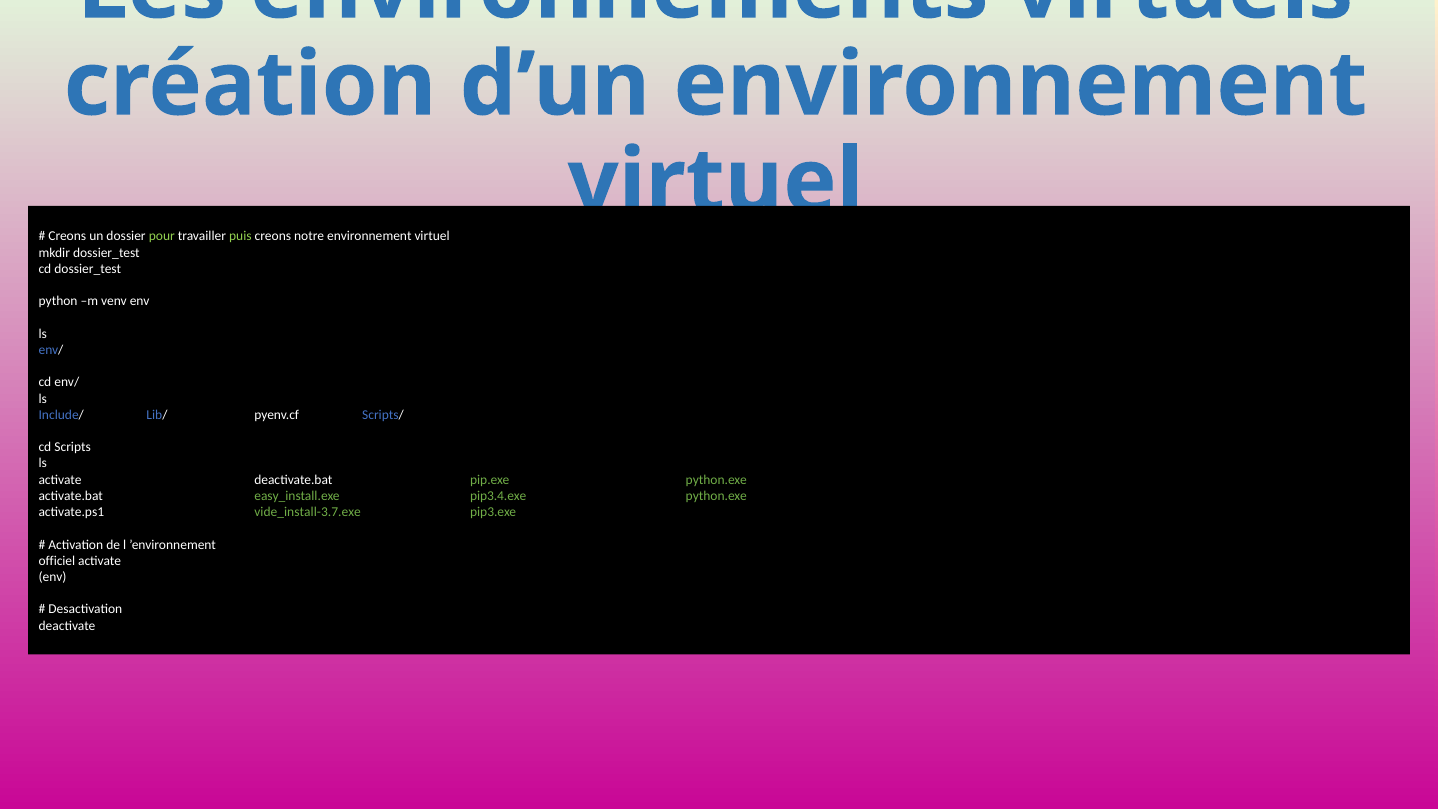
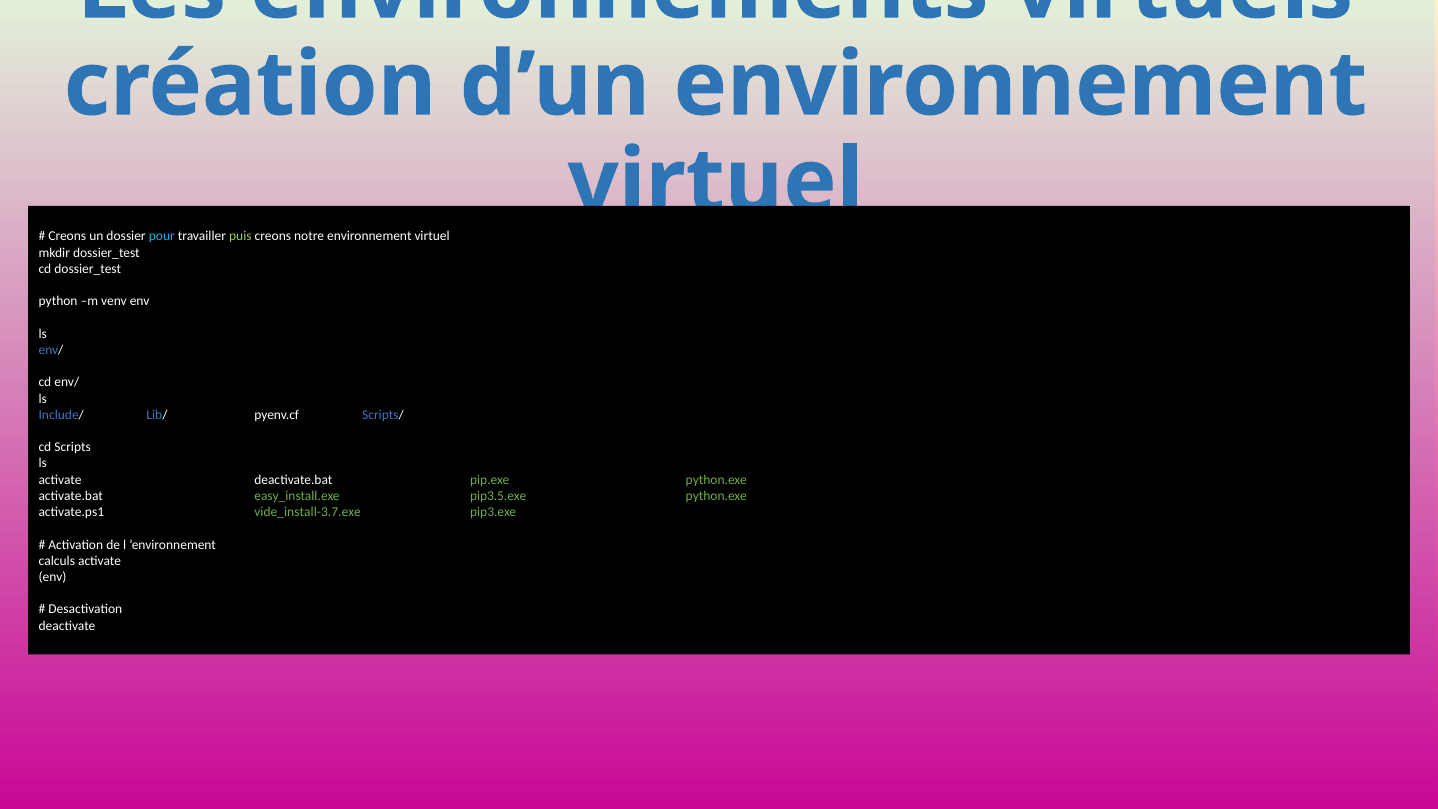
pour colour: light green -> light blue
pip3.4.exe: pip3.4.exe -> pip3.5.exe
officiel: officiel -> calculs
